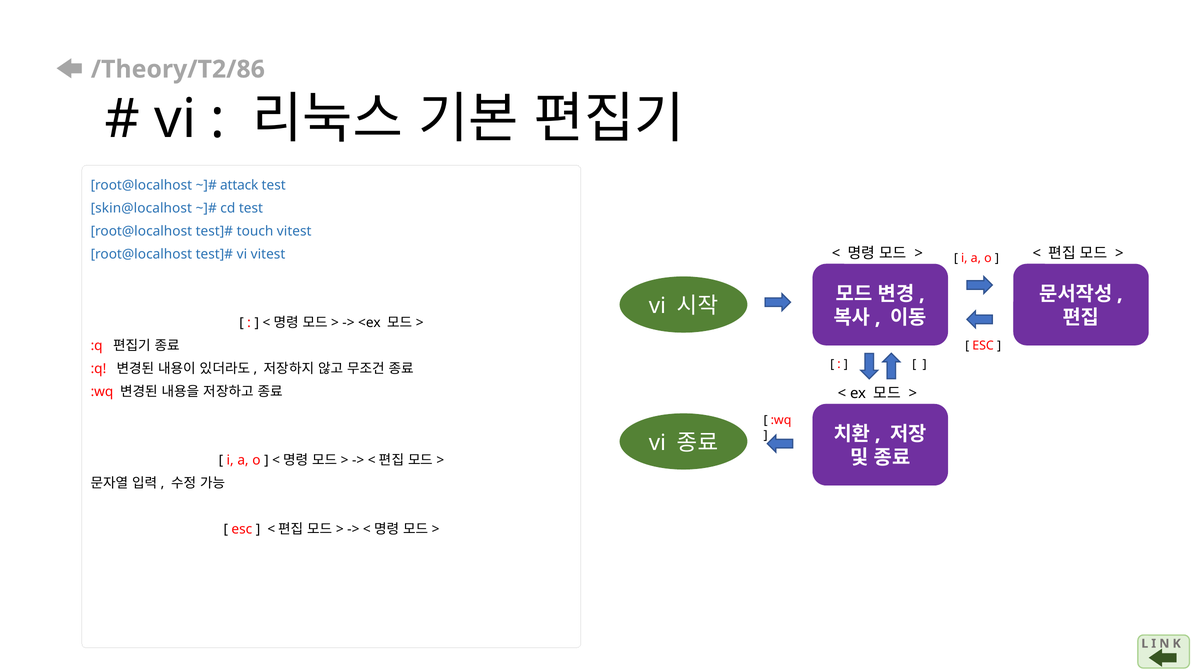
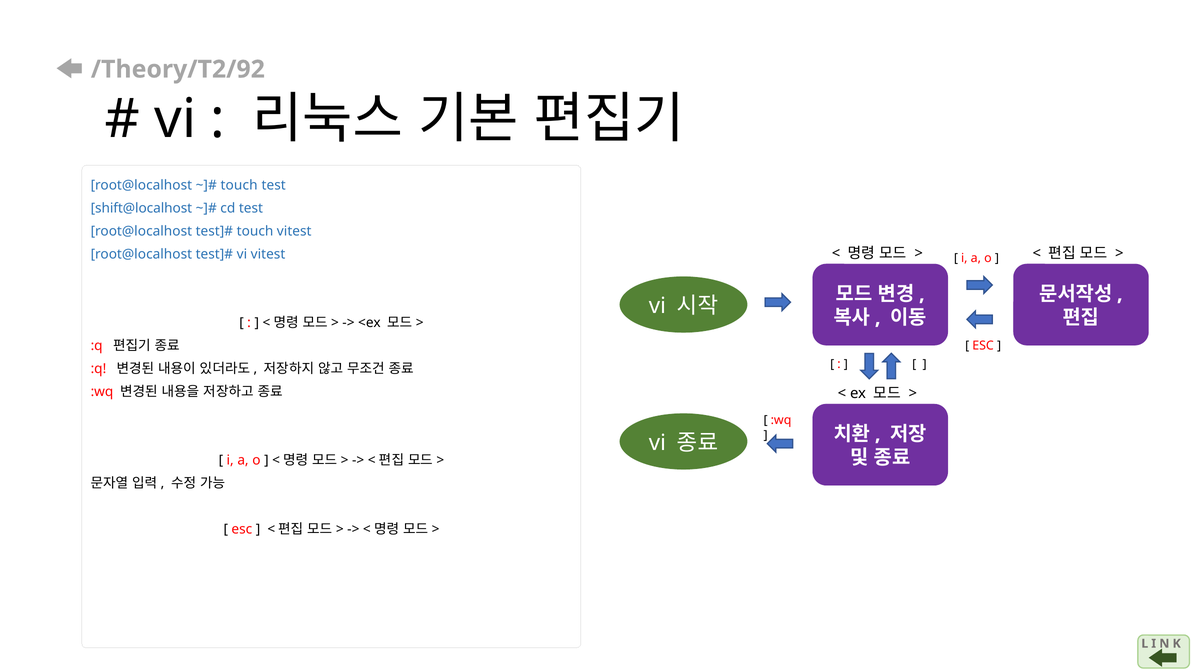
/Theory/T2/86: /Theory/T2/86 -> /Theory/T2/92
attack at (239, 185): attack -> touch
skin@localhost: skin@localhost -> shift@localhost
